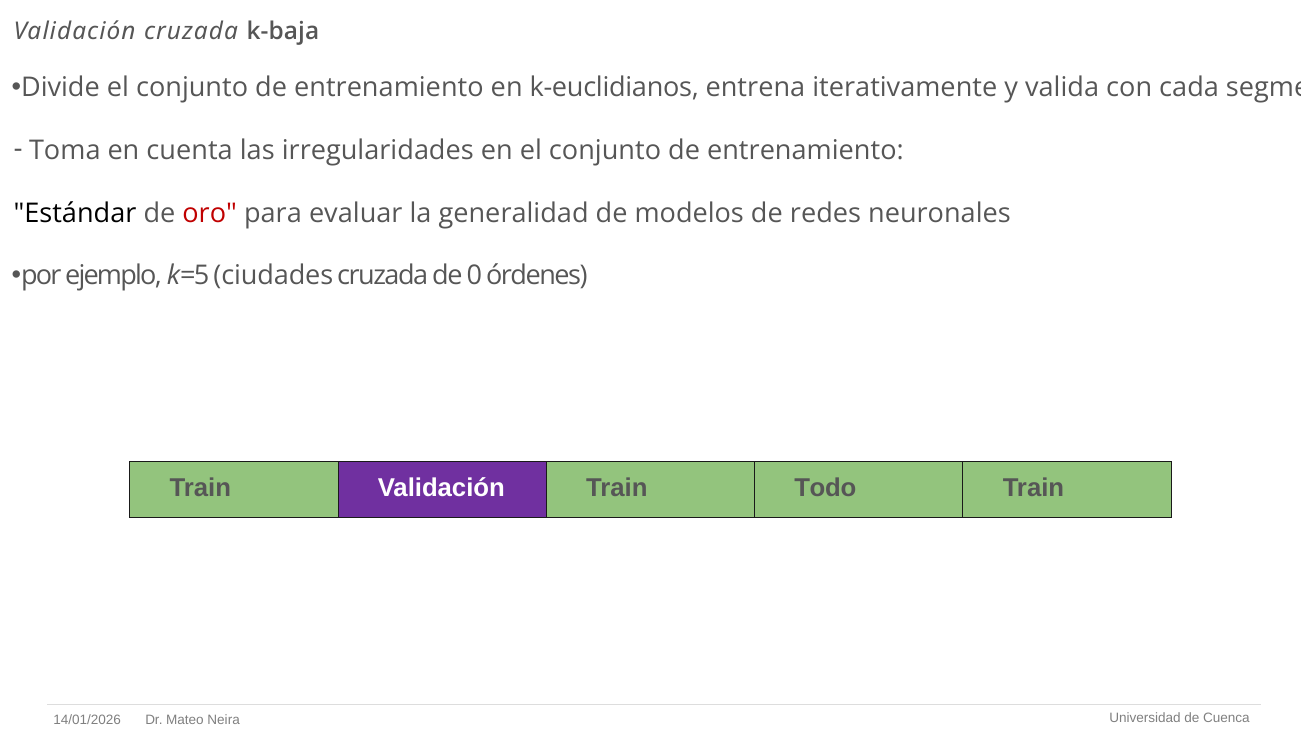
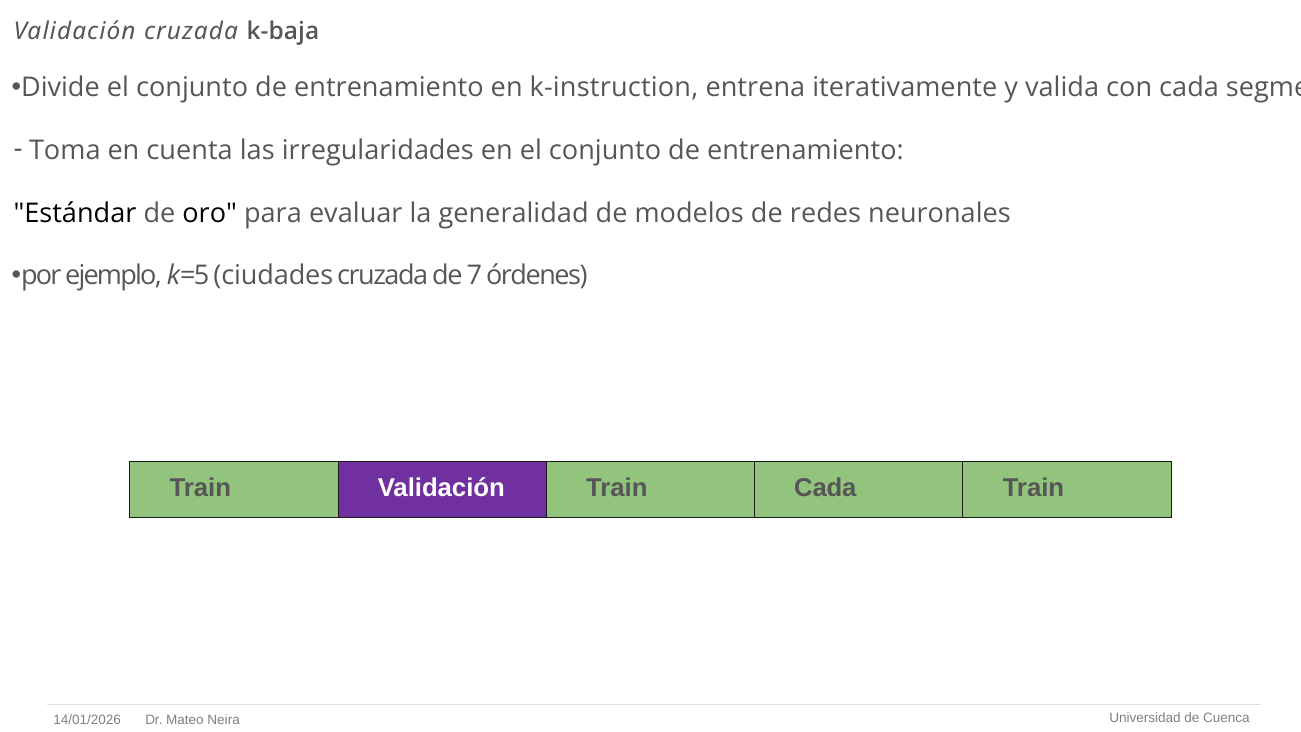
k-euclidianos: k-euclidianos -> k-instruction
oro colour: red -> black
0: 0 -> 7
Train Todo: Todo -> Cada
